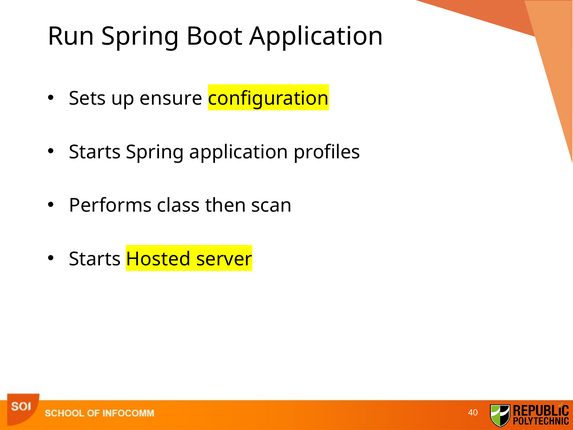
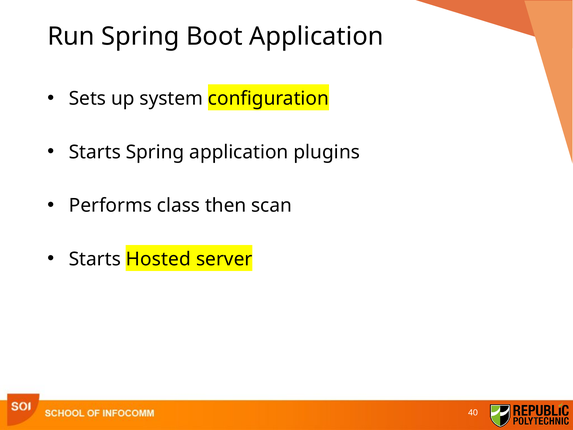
ensure: ensure -> system
profiles: profiles -> plugins
